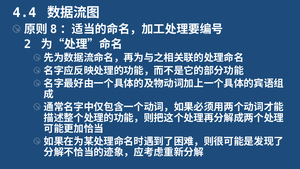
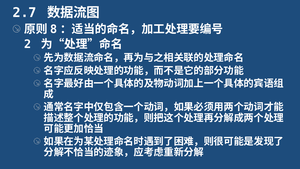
4.4: 4.4 -> 2.7
